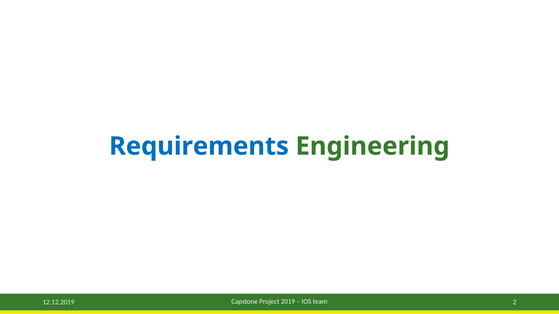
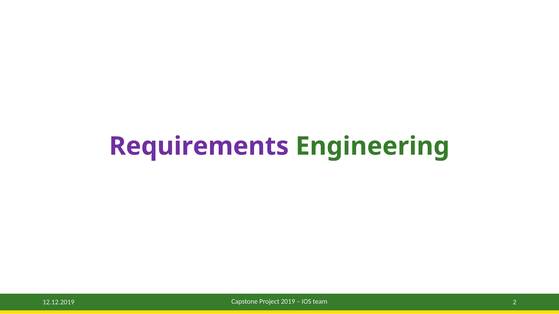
Requirements colour: blue -> purple
